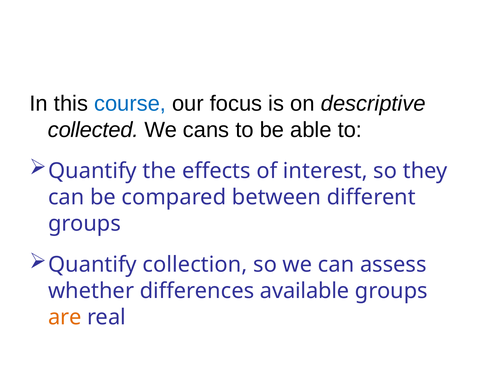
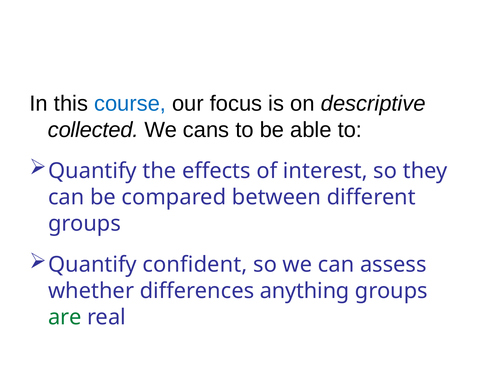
collection: collection -> confident
available: available -> anything
are colour: orange -> green
